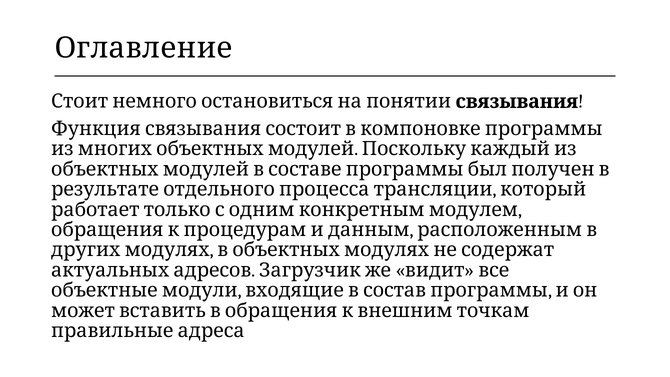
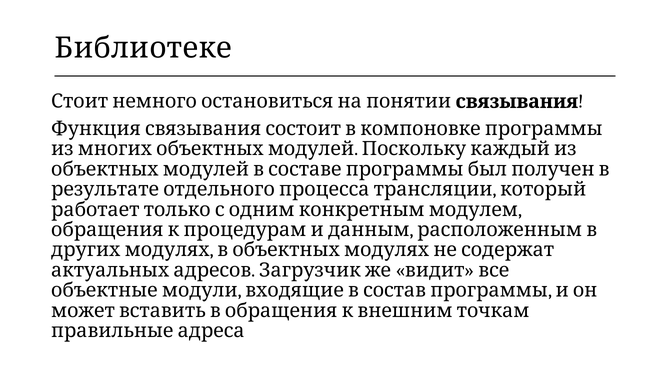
Оглавление: Оглавление -> Библиотеке
